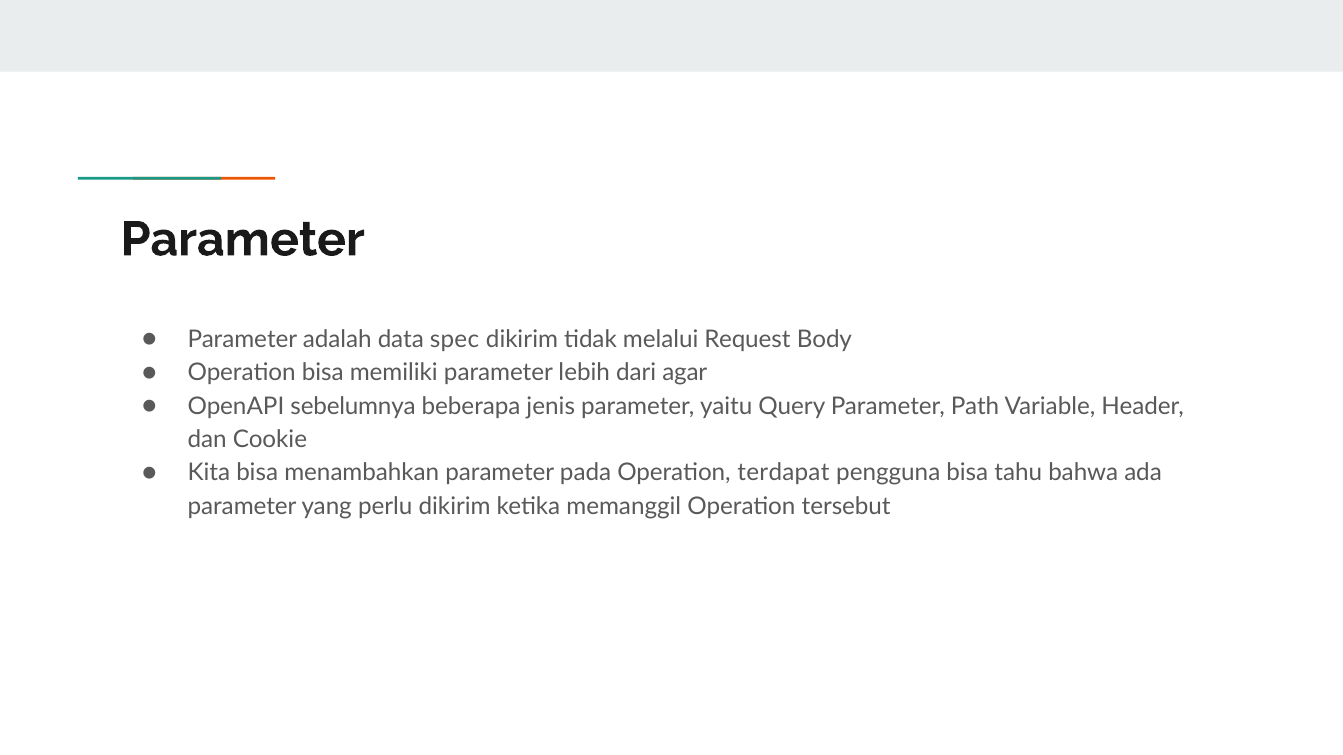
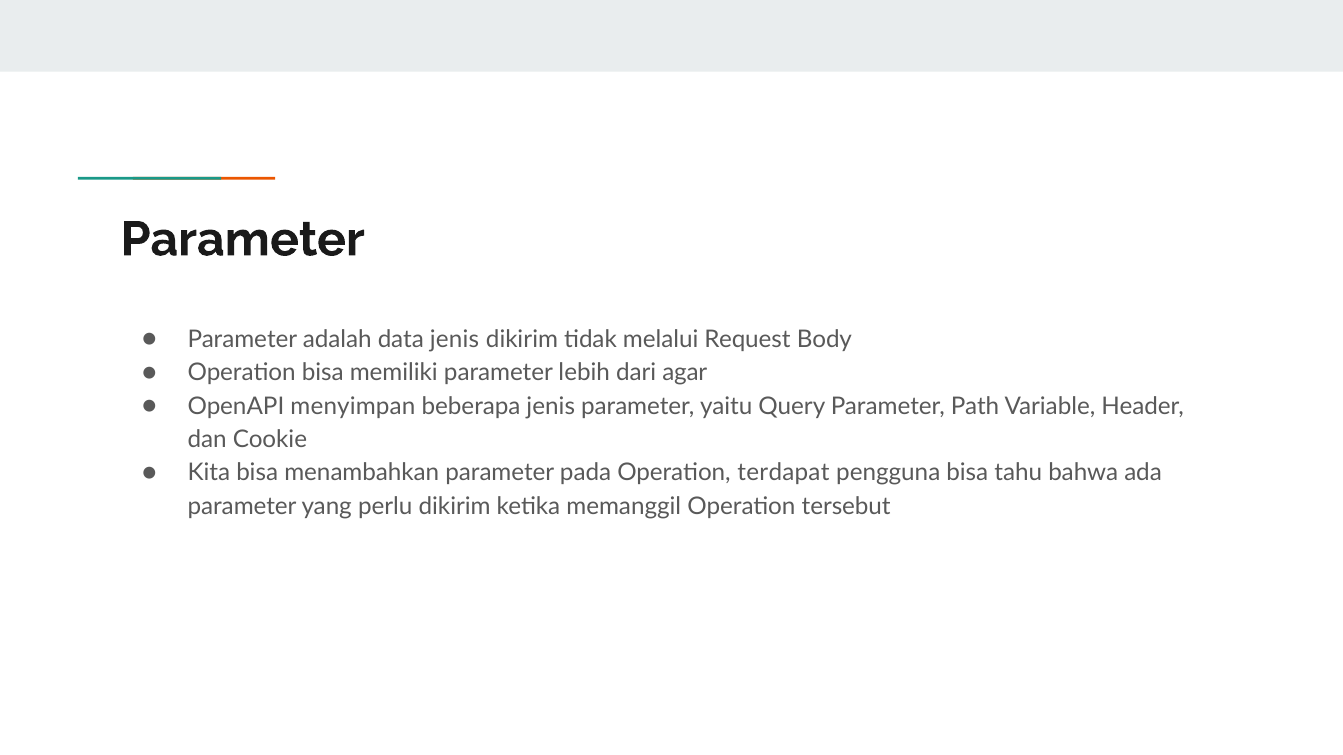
data spec: spec -> jenis
sebelumnya: sebelumnya -> menyimpan
